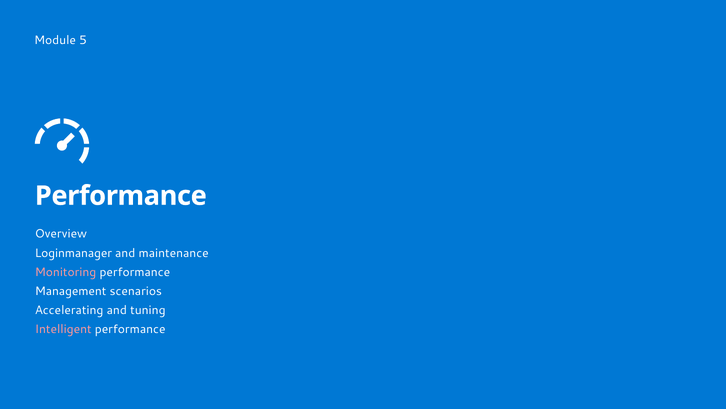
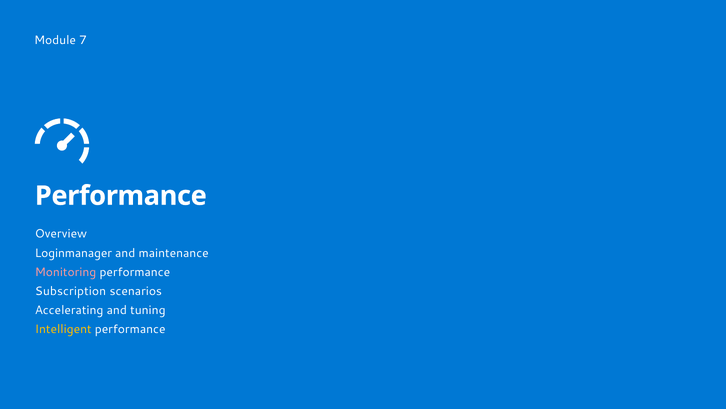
5: 5 -> 7
Management: Management -> Subscription
Intelligent colour: pink -> yellow
